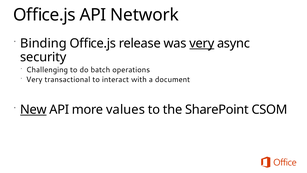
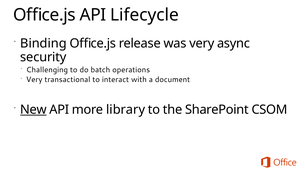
Network: Network -> Lifecycle
very at (202, 43) underline: present -> none
values: values -> library
